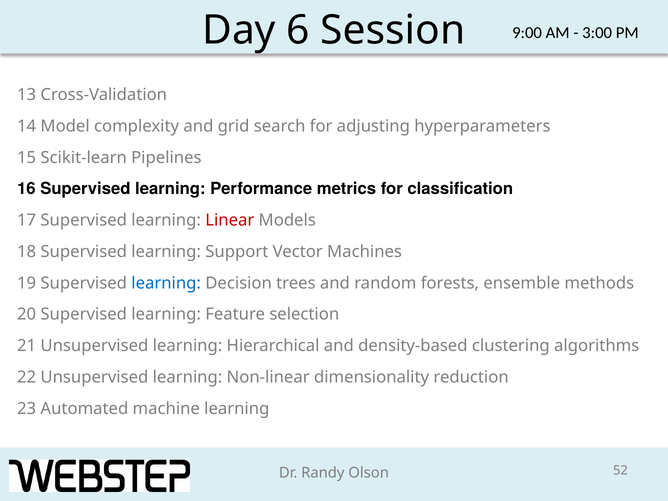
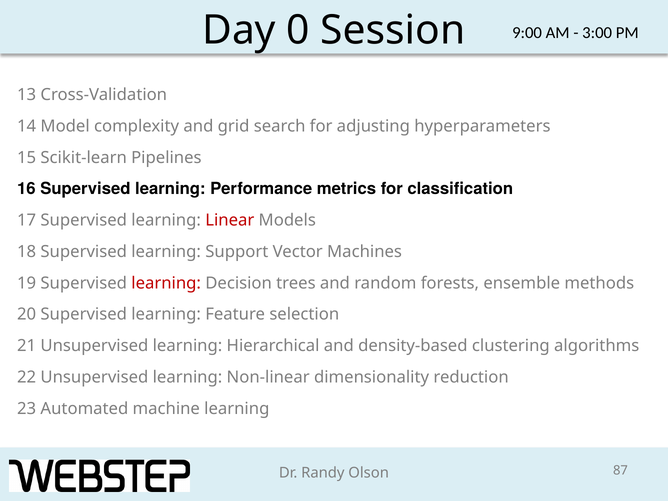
6: 6 -> 0
learning at (166, 283) colour: blue -> red
52: 52 -> 87
